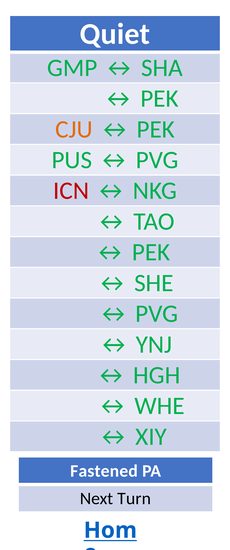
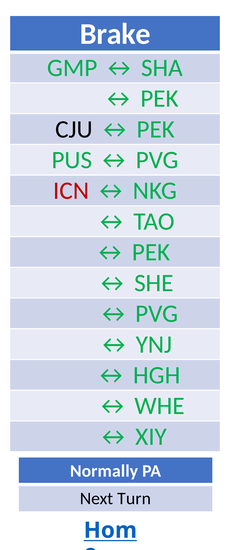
Quiet: Quiet -> Brake
CJU colour: orange -> black
Fastened: Fastened -> Normally
